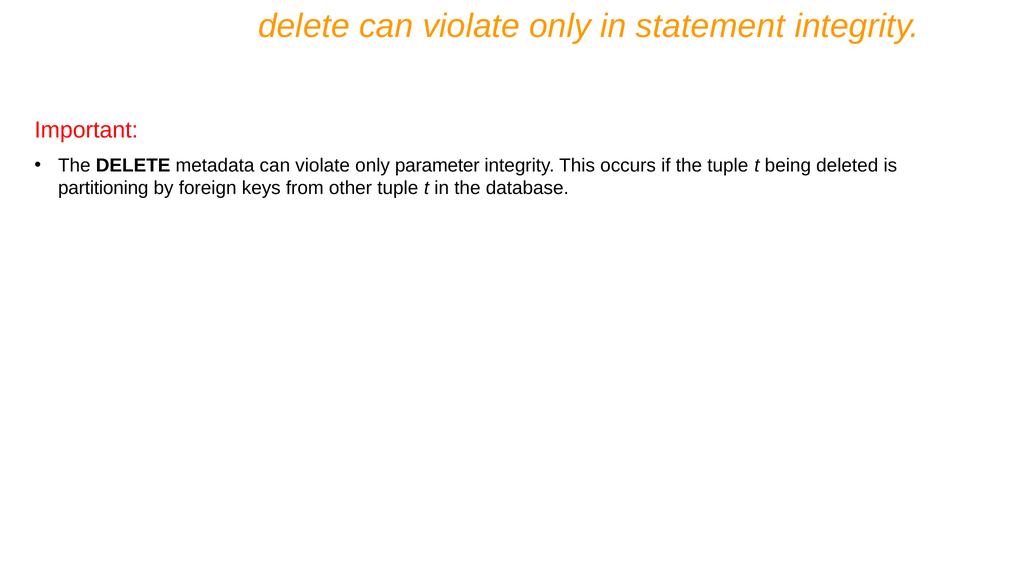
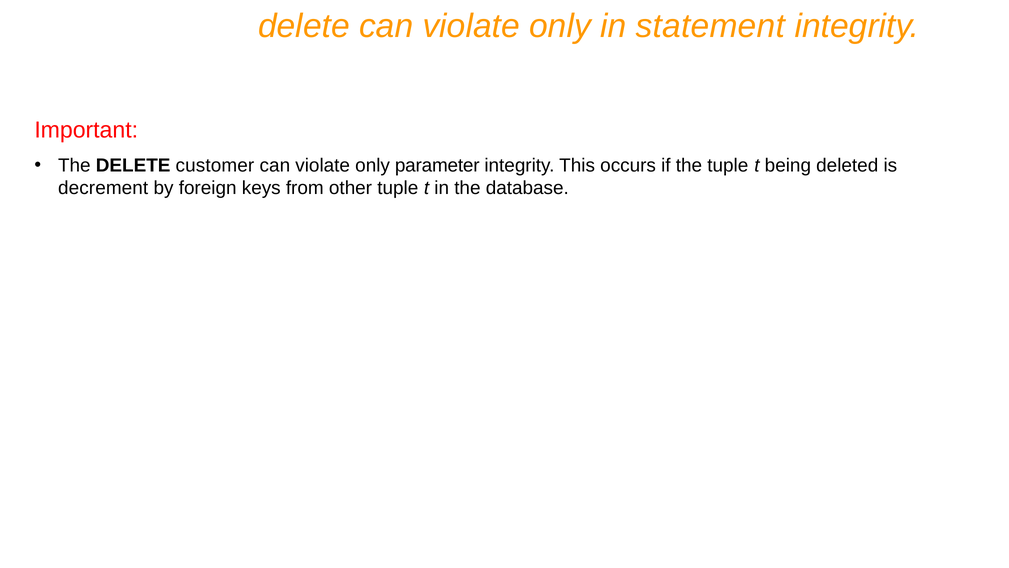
metadata: metadata -> customer
partitioning: partitioning -> decrement
